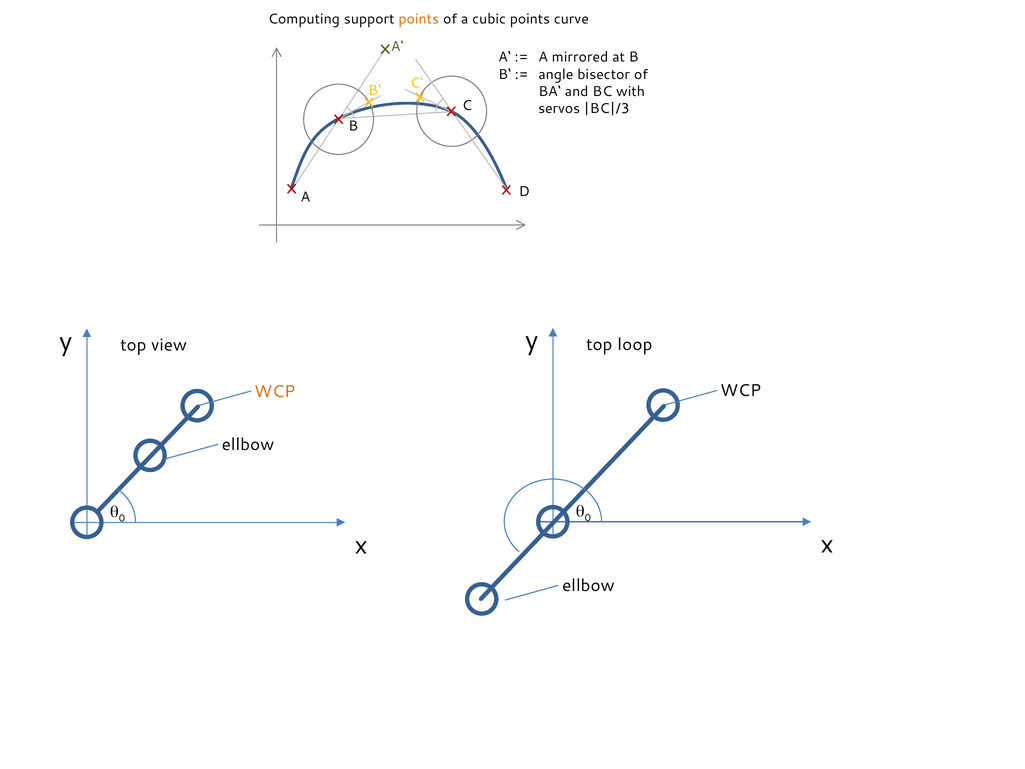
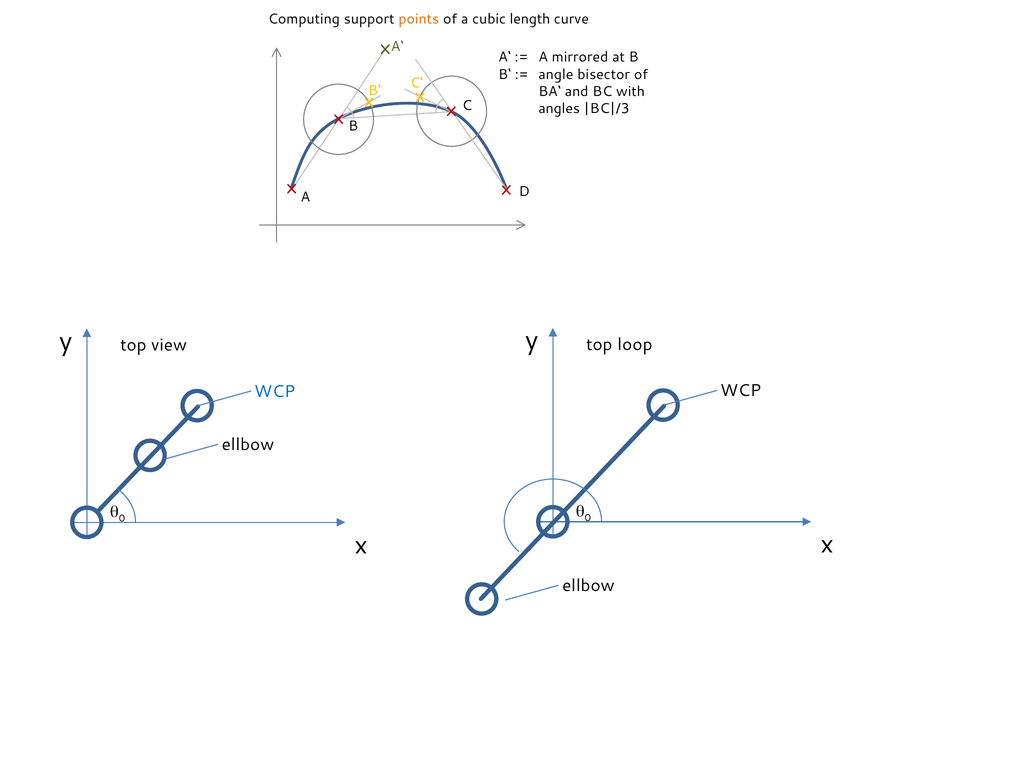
cubic points: points -> length
servos: servos -> angles
WCP at (275, 391) colour: orange -> blue
